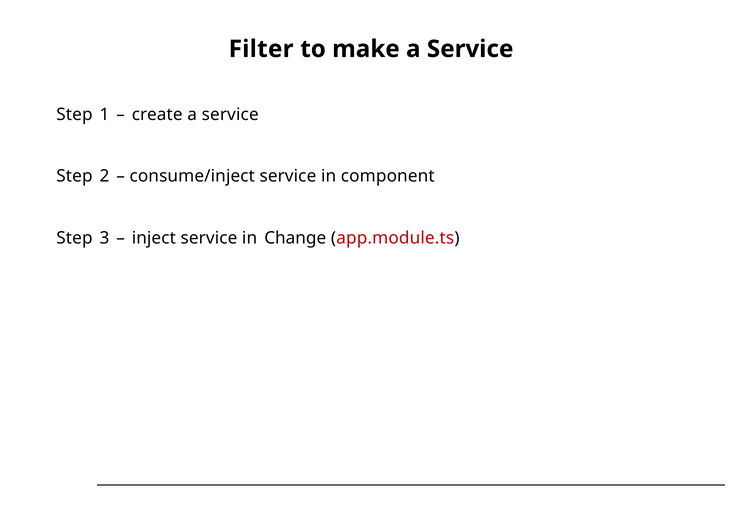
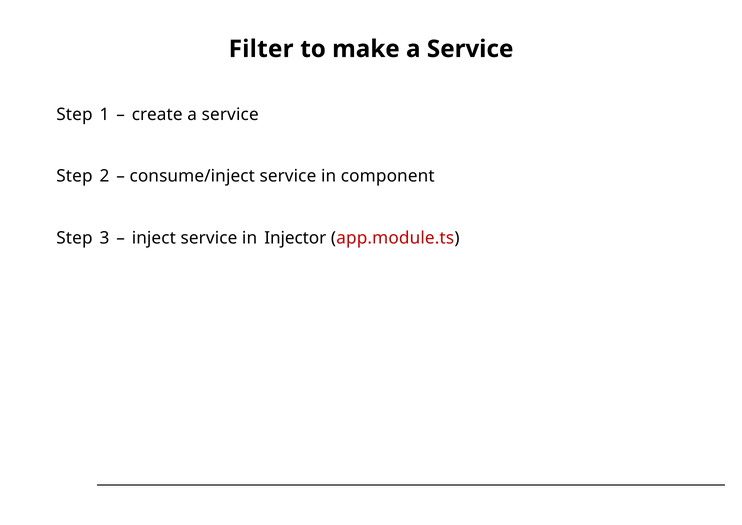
Change: Change -> Injector
